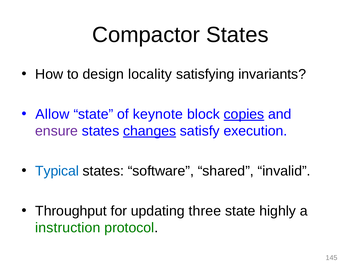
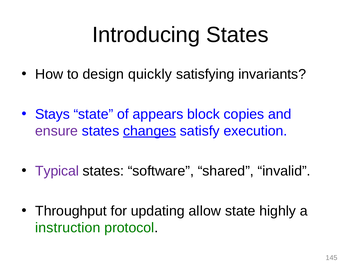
Compactor: Compactor -> Introducing
locality: locality -> quickly
Allow: Allow -> Stays
keynote: keynote -> appears
copies underline: present -> none
Typical colour: blue -> purple
three: three -> allow
